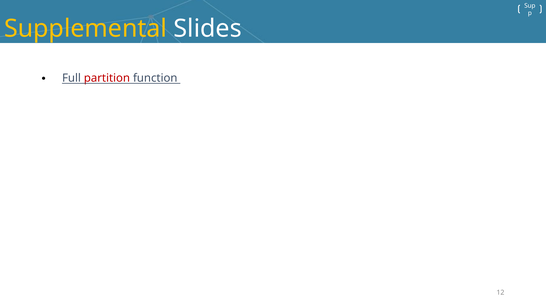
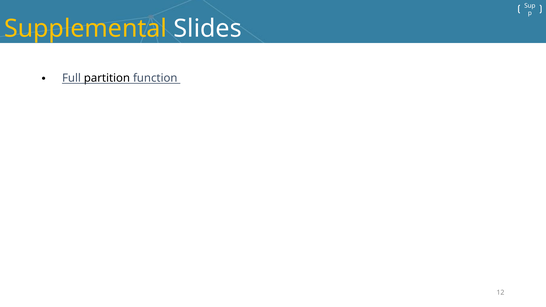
partition colour: red -> black
